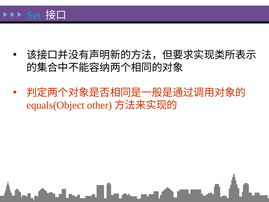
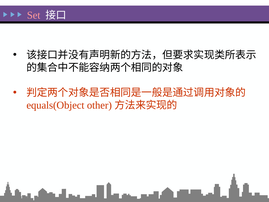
Set colour: light blue -> pink
